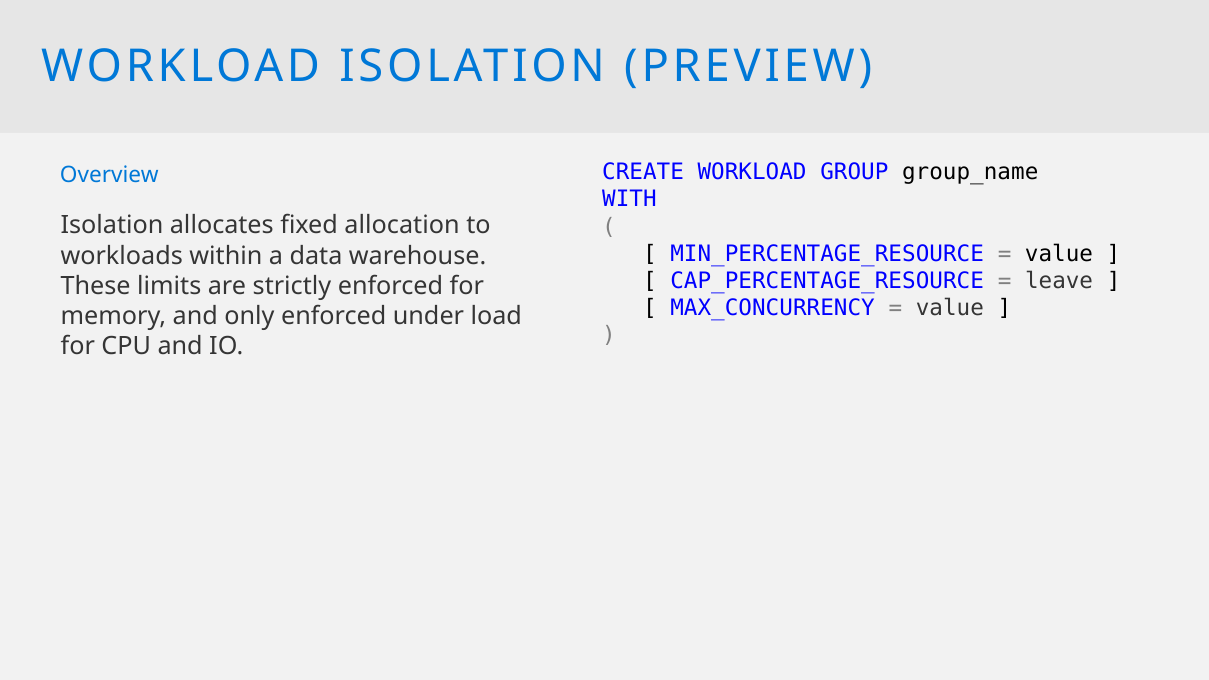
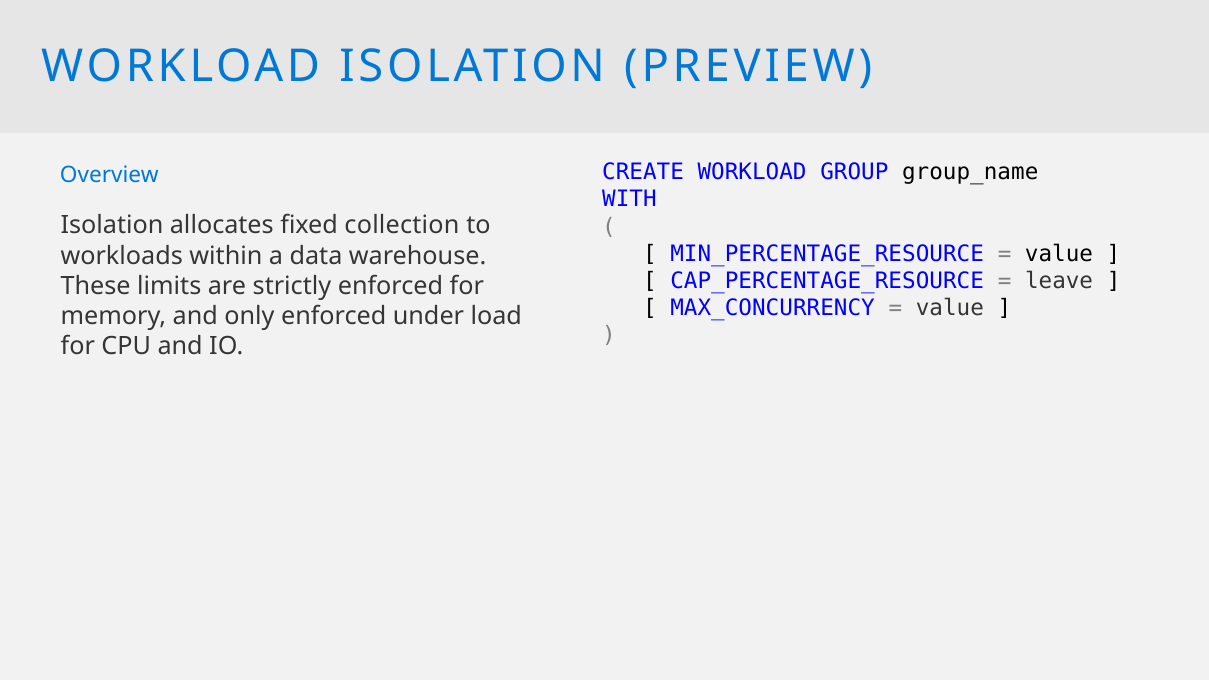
allocation: allocation -> collection
